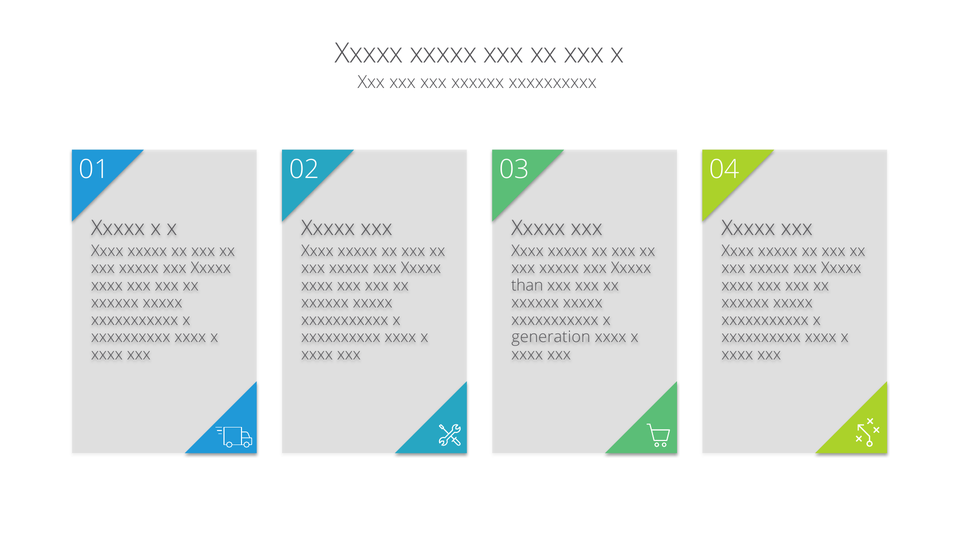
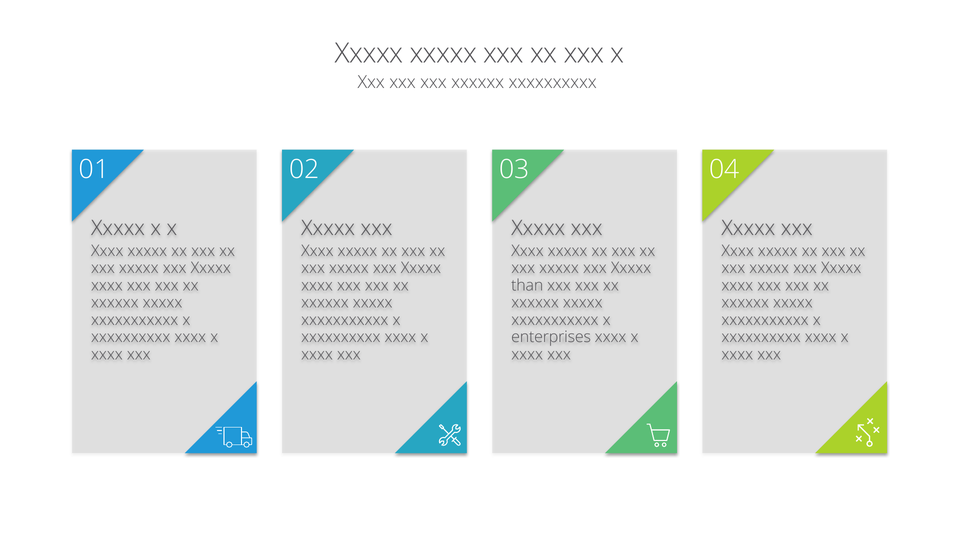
generation: generation -> enterprises
